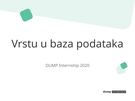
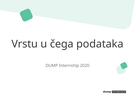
baza: baza -> čega
